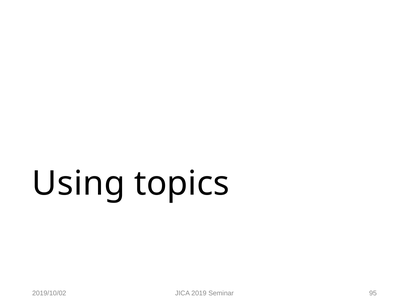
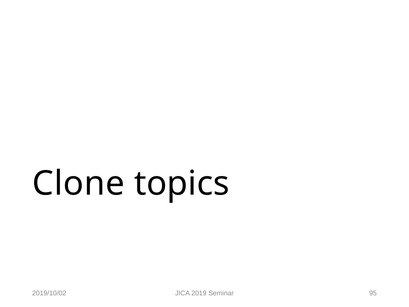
Using: Using -> Clone
